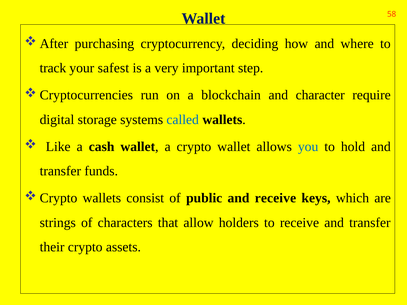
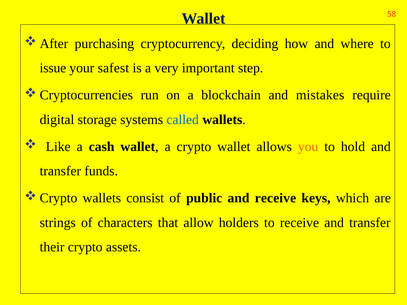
track: track -> issue
character: character -> mistakes
you colour: blue -> orange
